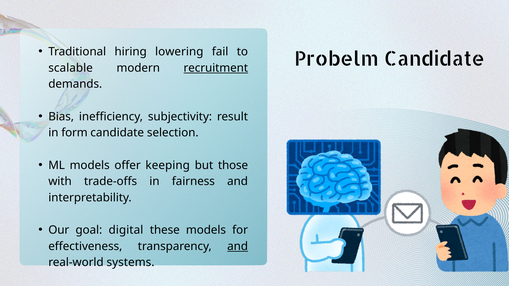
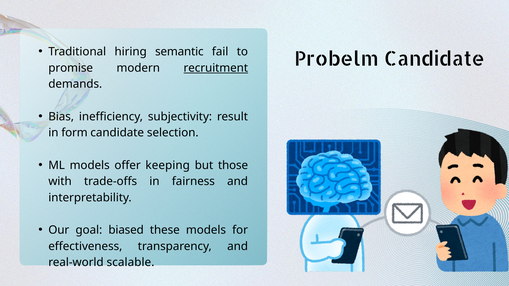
lowering: lowering -> semantic
scalable: scalable -> promise
digital: digital -> biased
and at (238, 247) underline: present -> none
systems: systems -> scalable
